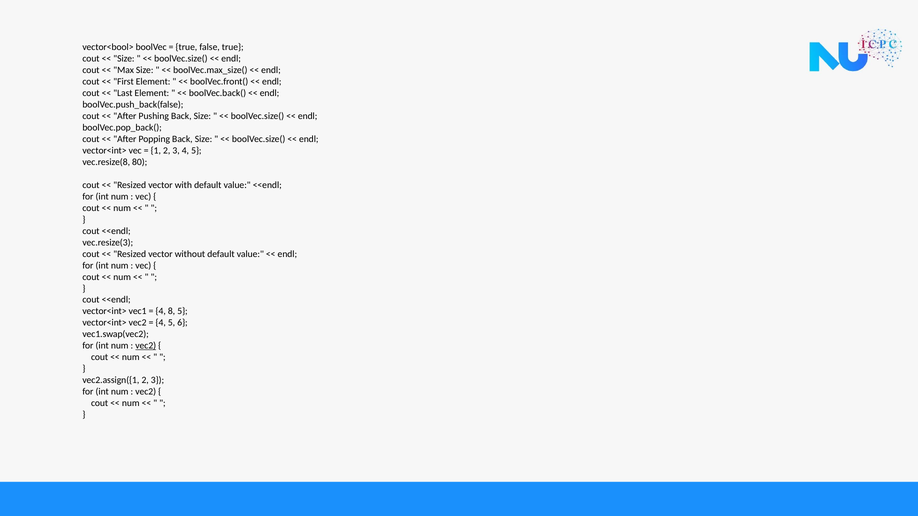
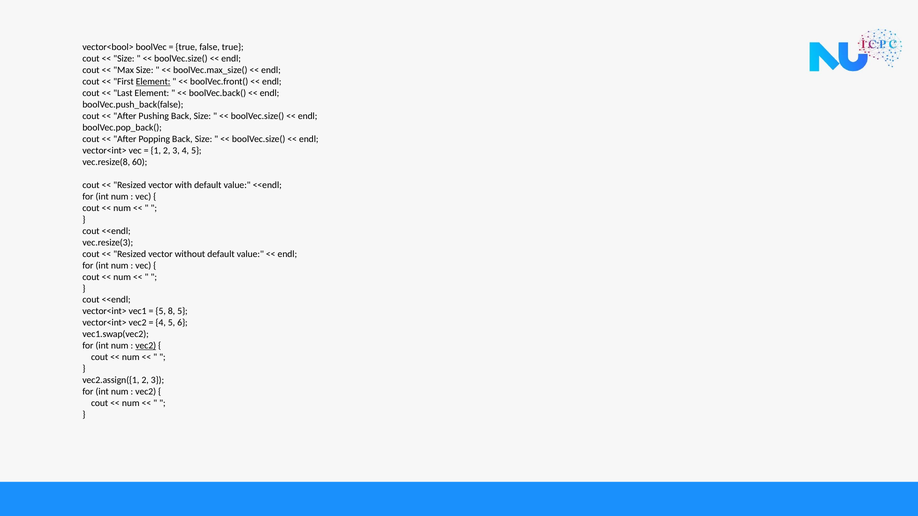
Element at (153, 82) underline: none -> present
80: 80 -> 60
4 at (161, 312): 4 -> 5
